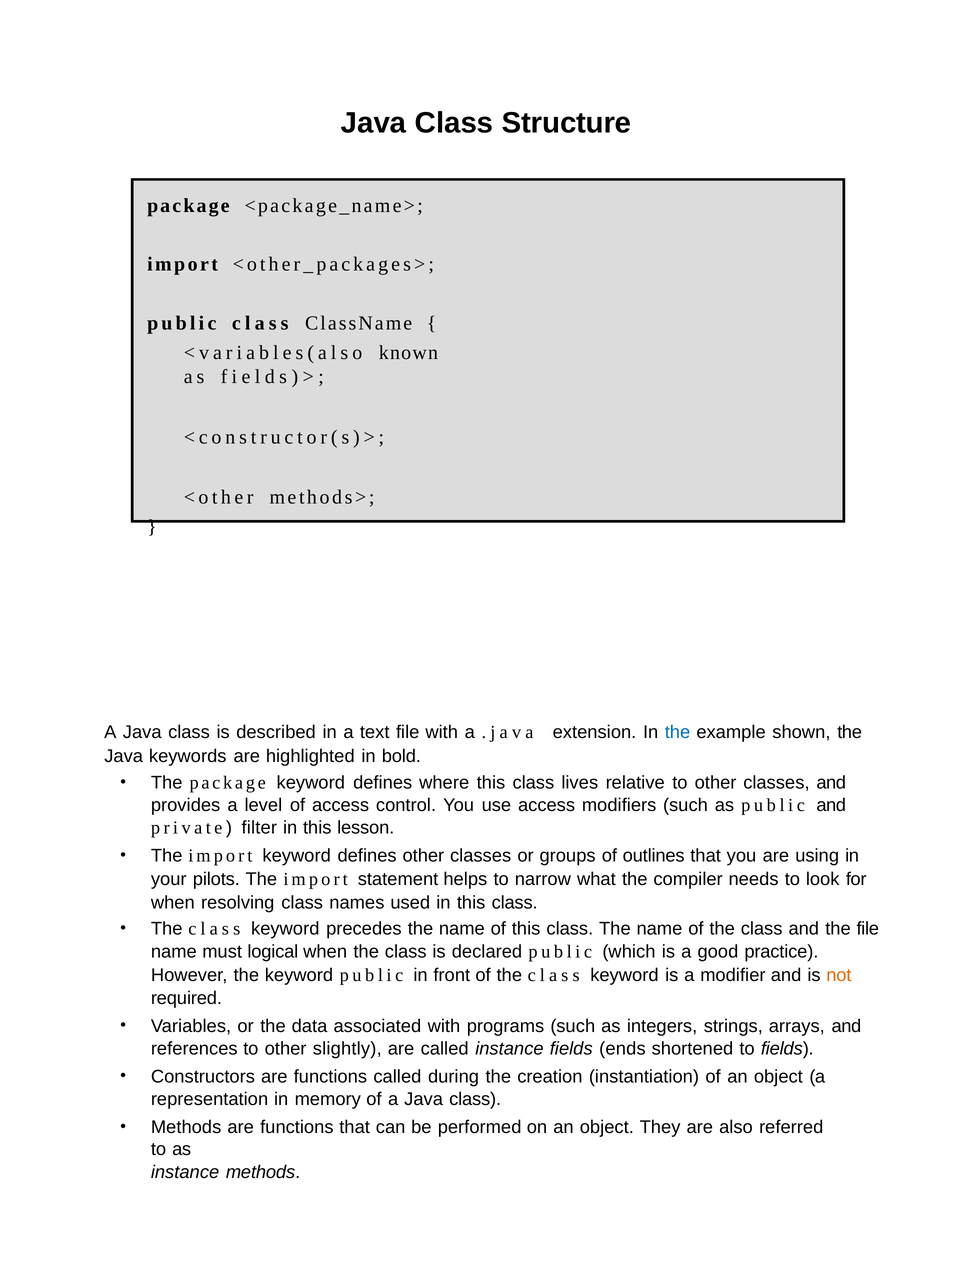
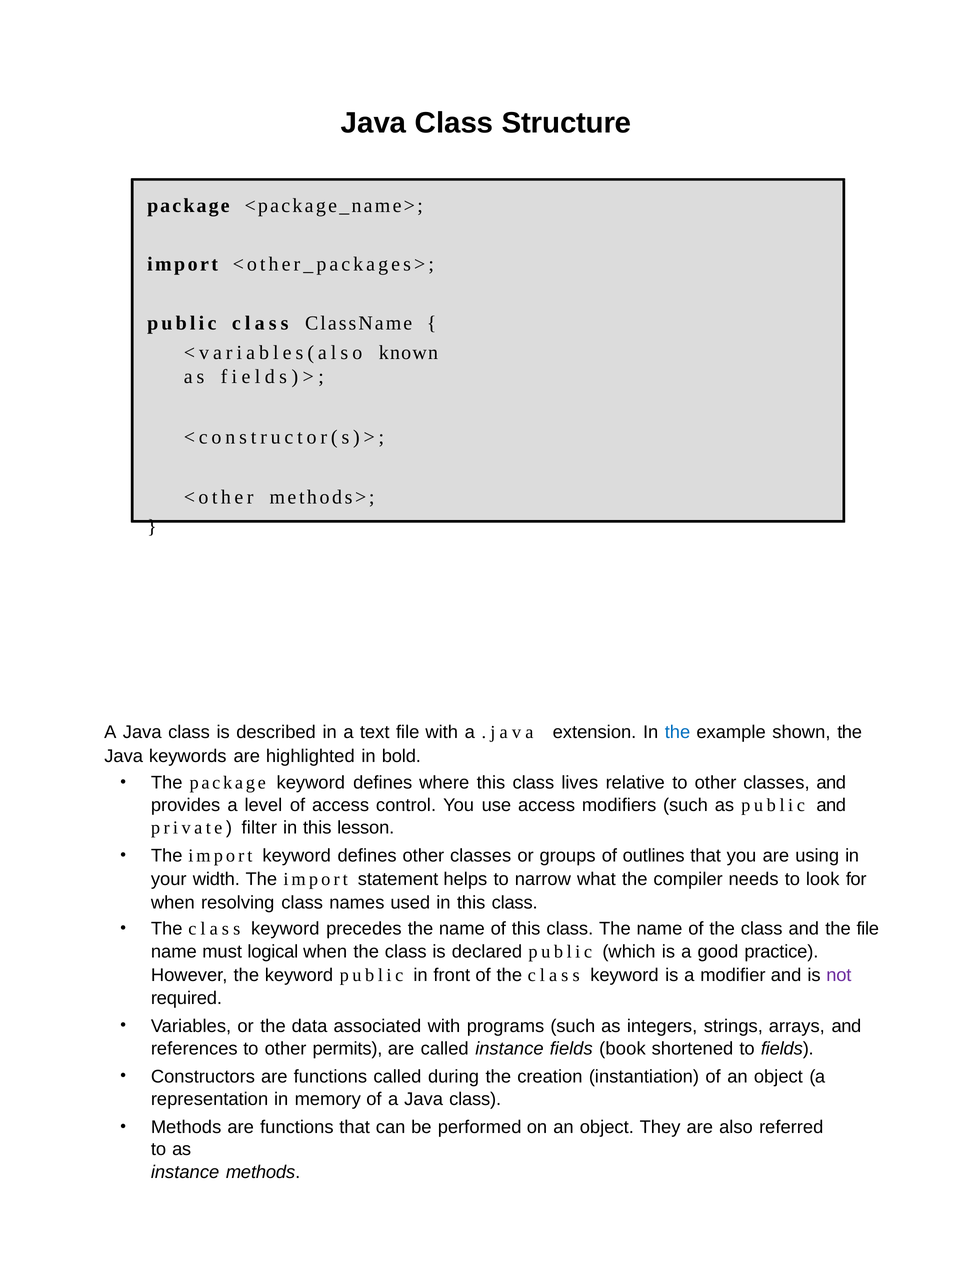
pilots: pilots -> width
not colour: orange -> purple
slightly: slightly -> permits
ends: ends -> book
